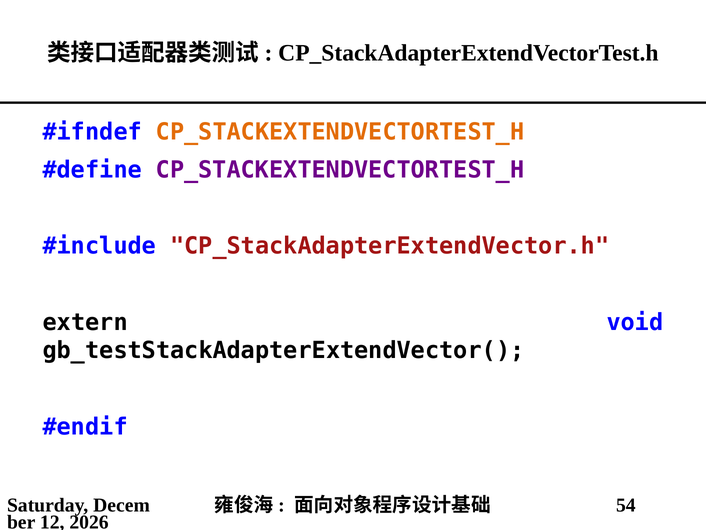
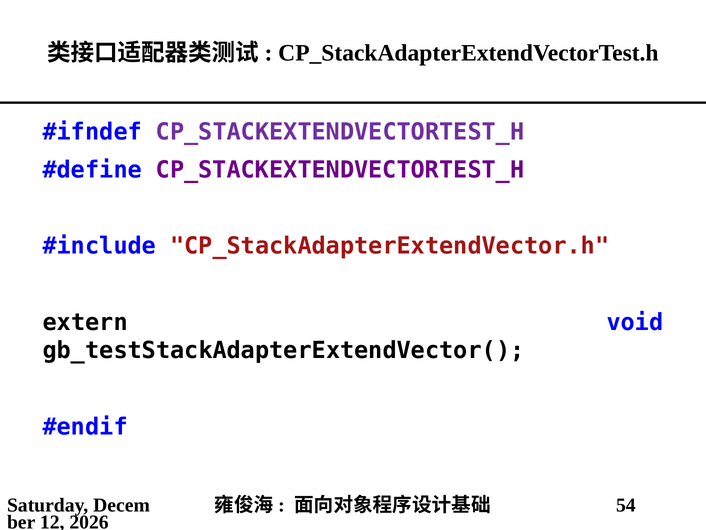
CP_STACKEXTENDVECTORTEST_H at (340, 132) colour: orange -> purple
